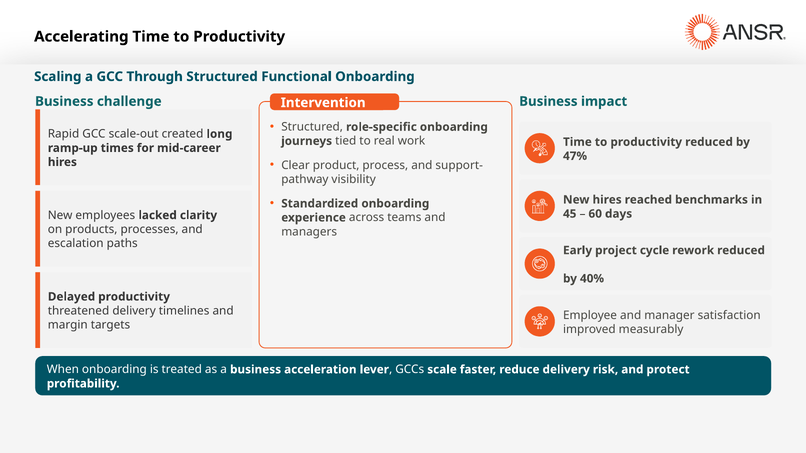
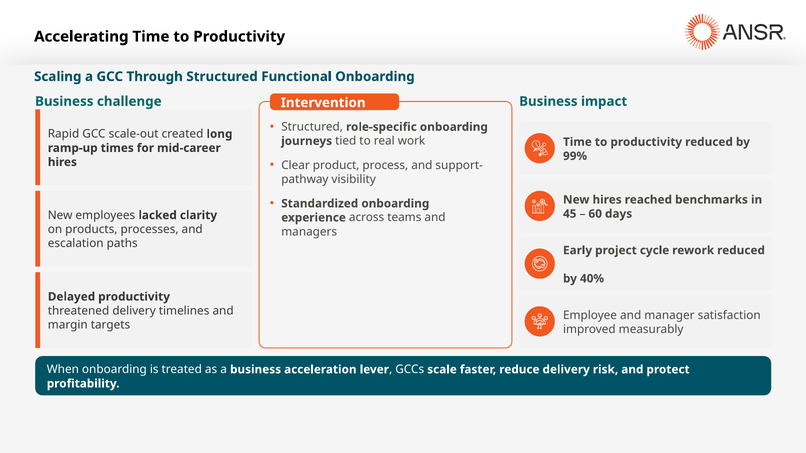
47%: 47% -> 99%
